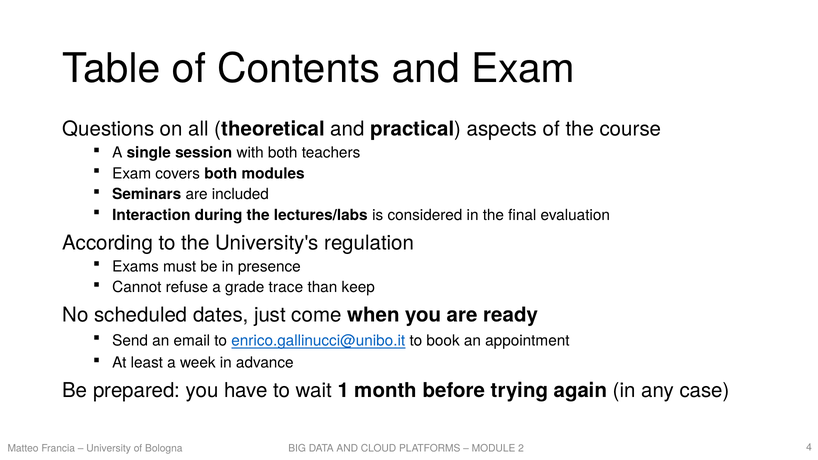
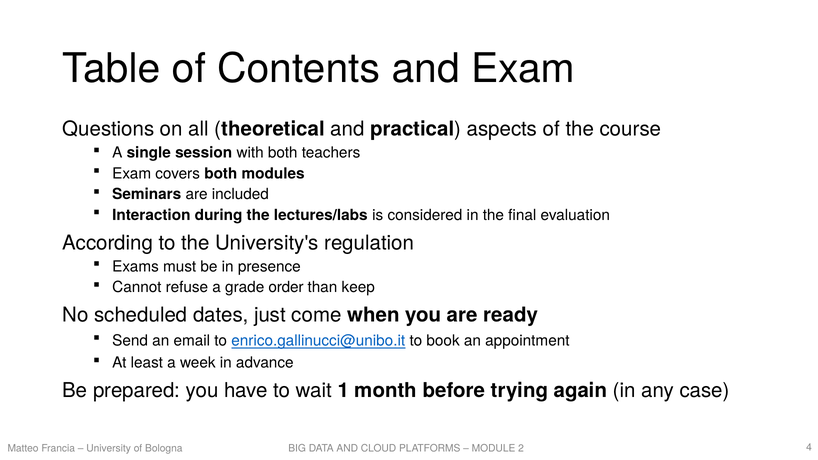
trace: trace -> order
